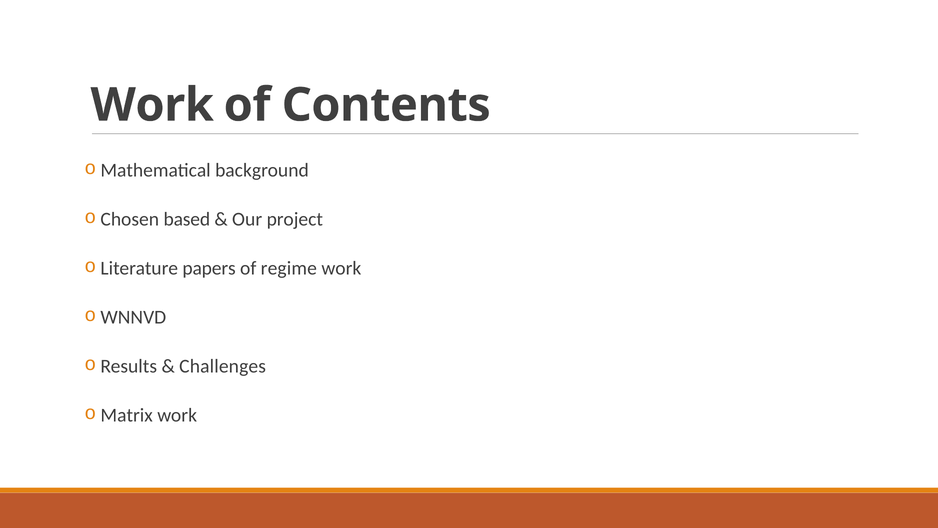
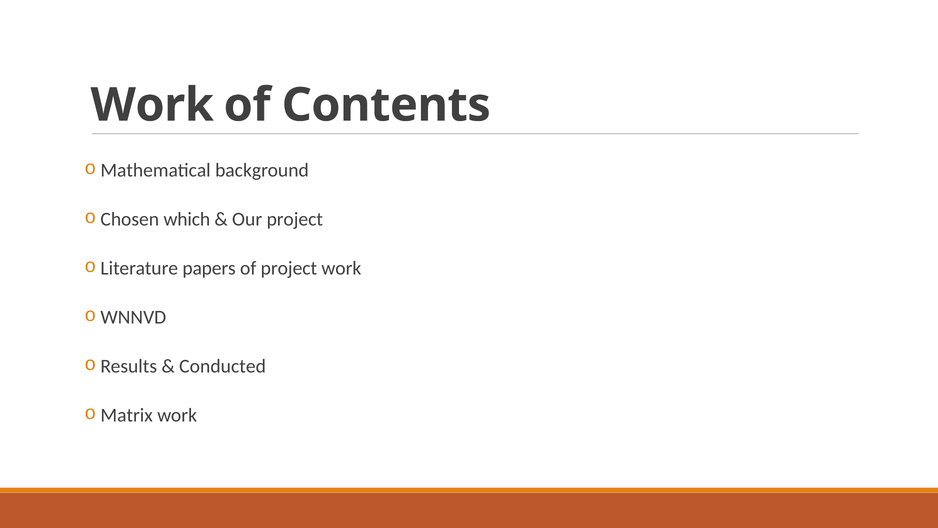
based: based -> which
of regime: regime -> project
Challenges: Challenges -> Conducted
